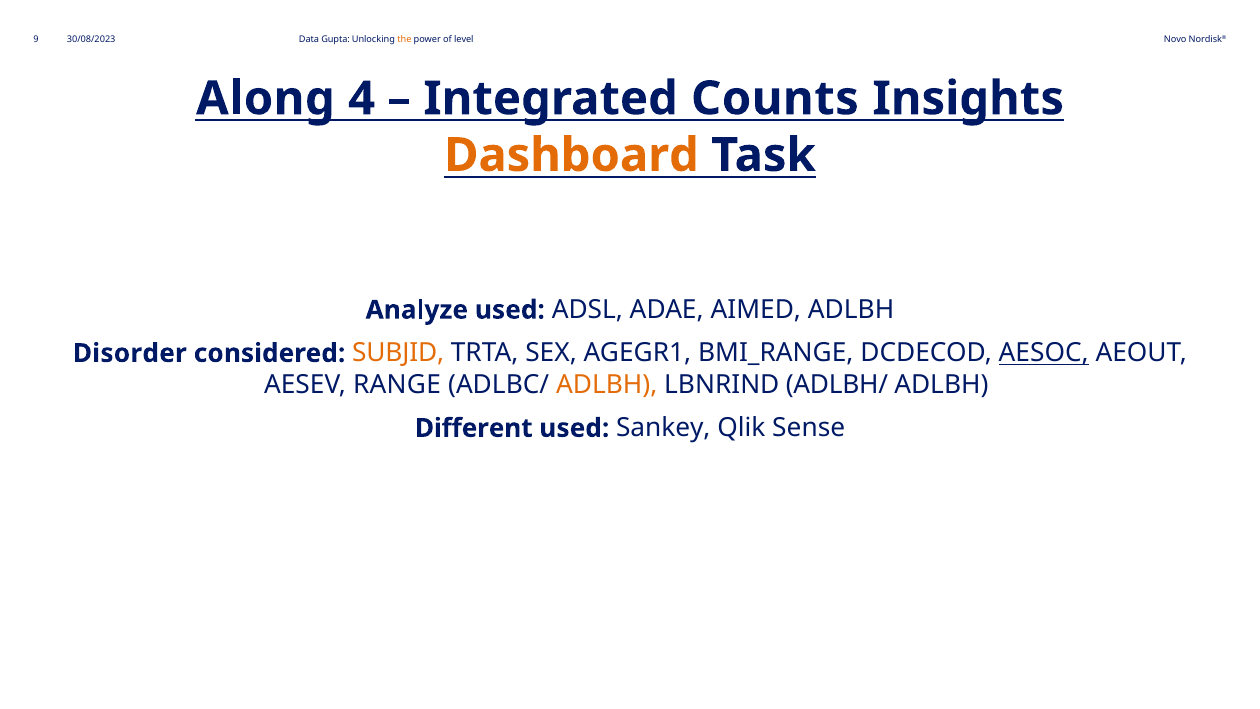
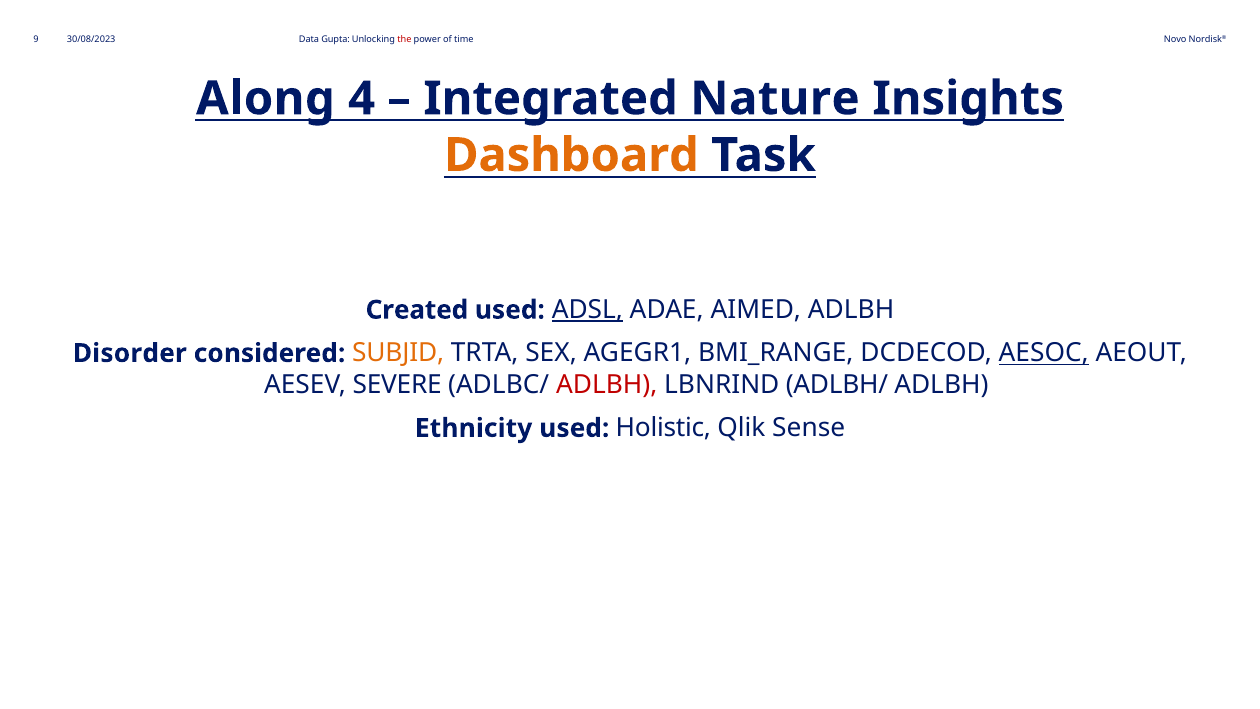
the colour: orange -> red
level: level -> time
Counts: Counts -> Nature
Analyze: Analyze -> Created
ADSL underline: none -> present
RANGE: RANGE -> SEVERE
ADLBH at (607, 385) colour: orange -> red
Different: Different -> Ethnicity
Sankey: Sankey -> Holistic
